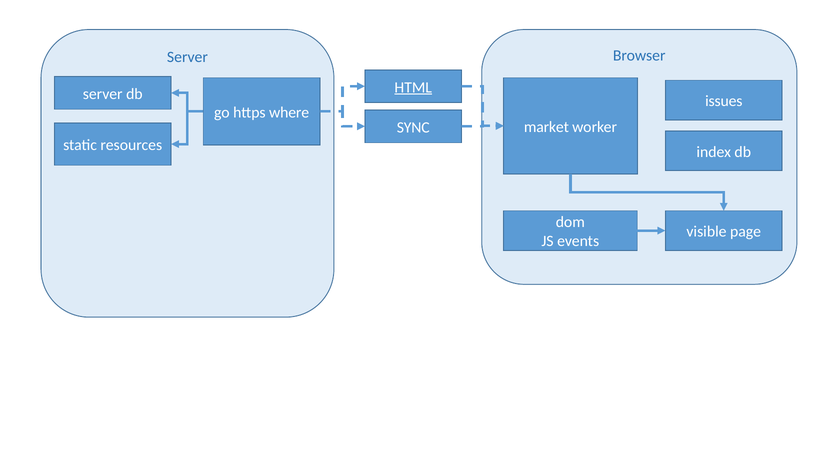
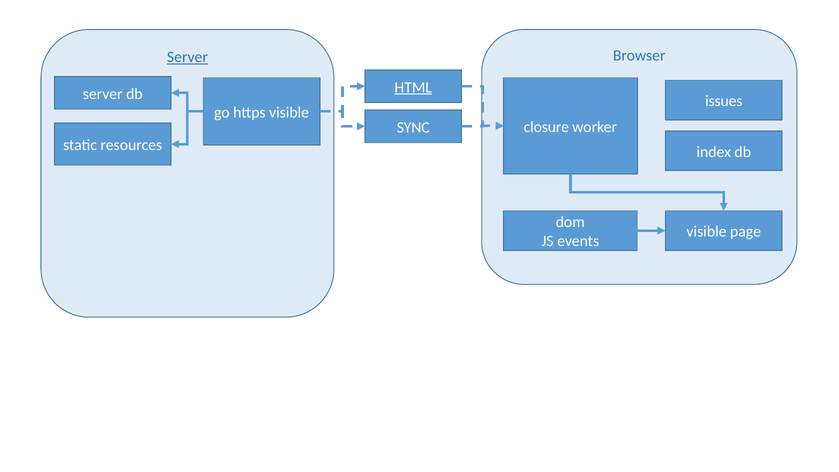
Server at (187, 57) underline: none -> present
https where: where -> visible
market: market -> closure
